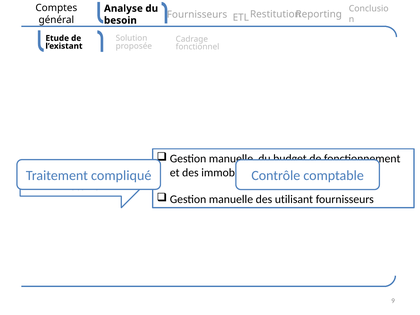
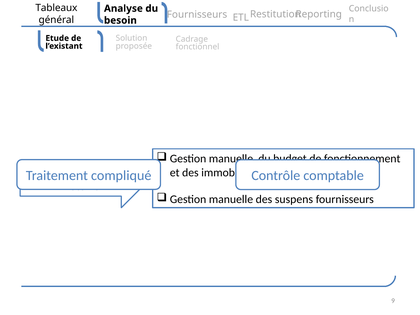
Comptes: Comptes -> Tableaux
utilisant: utilisant -> suspens
